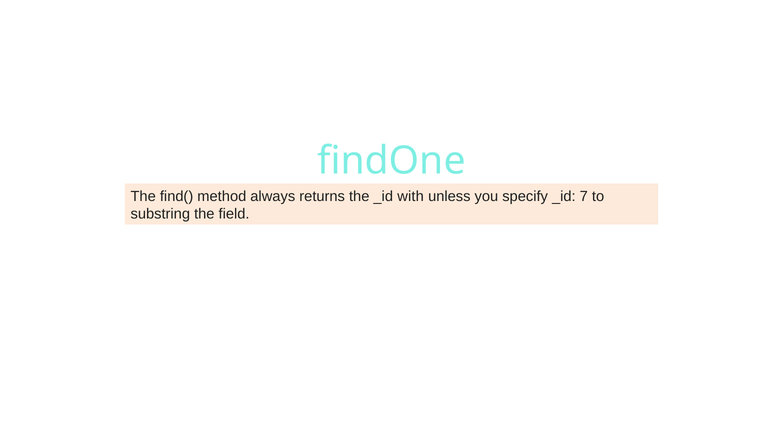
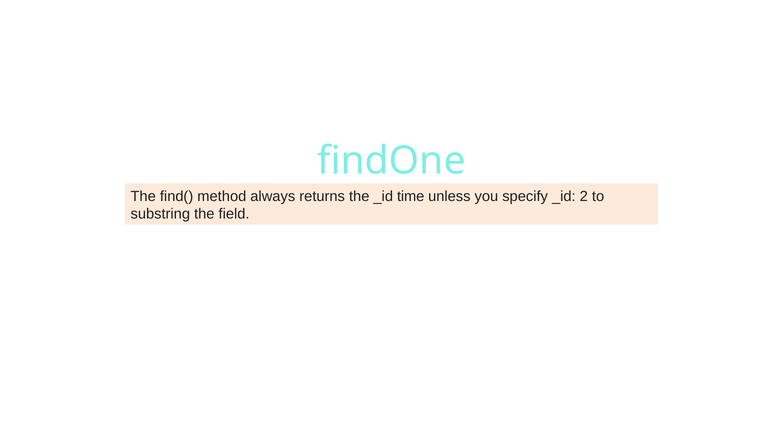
with: with -> time
7: 7 -> 2
